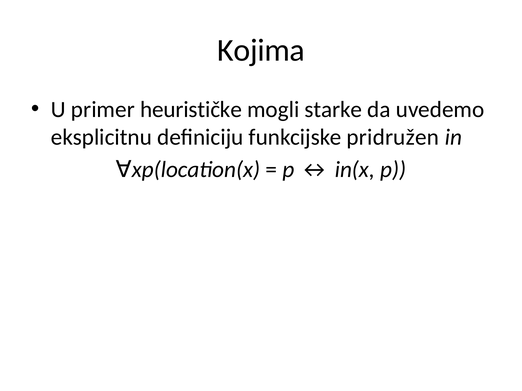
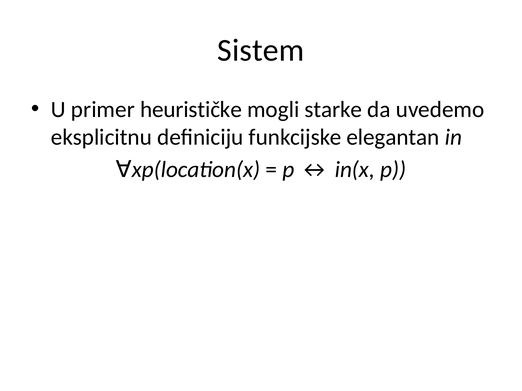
Kojima: Kojima -> Sistem
pridružen: pridružen -> elegantan
